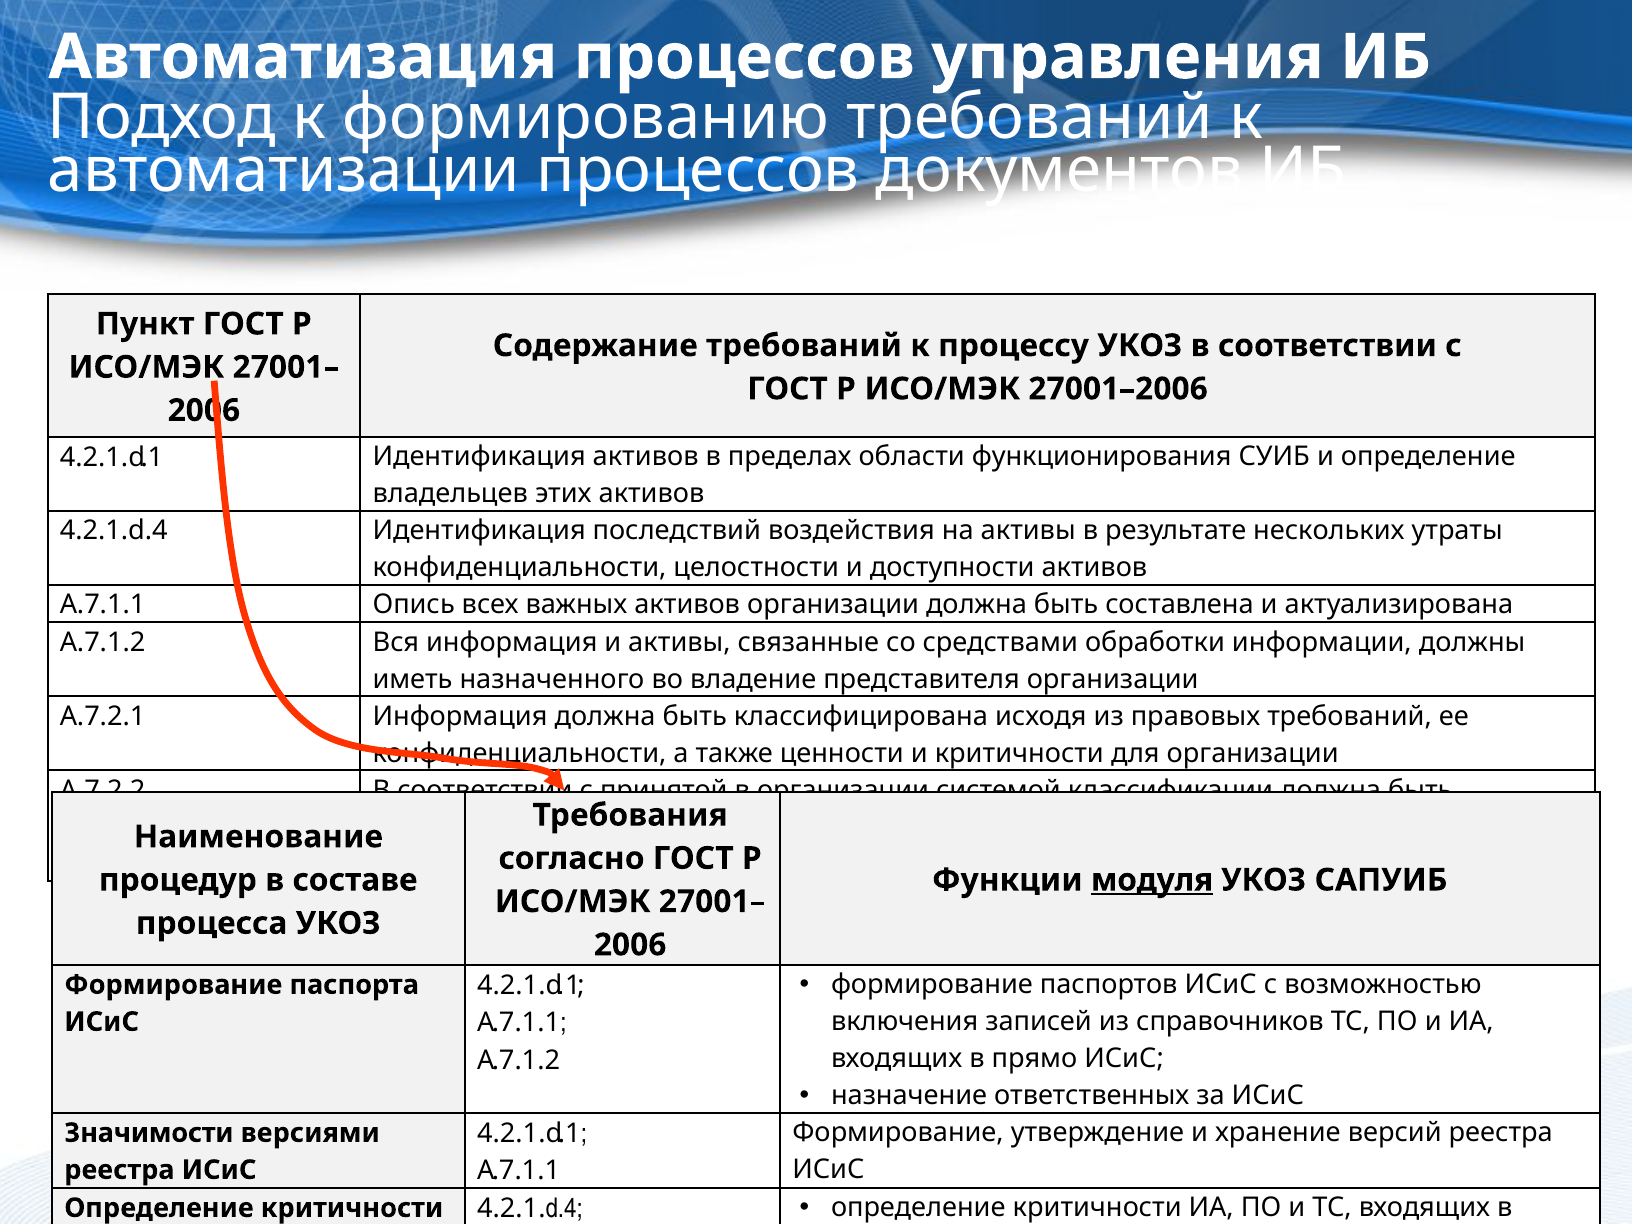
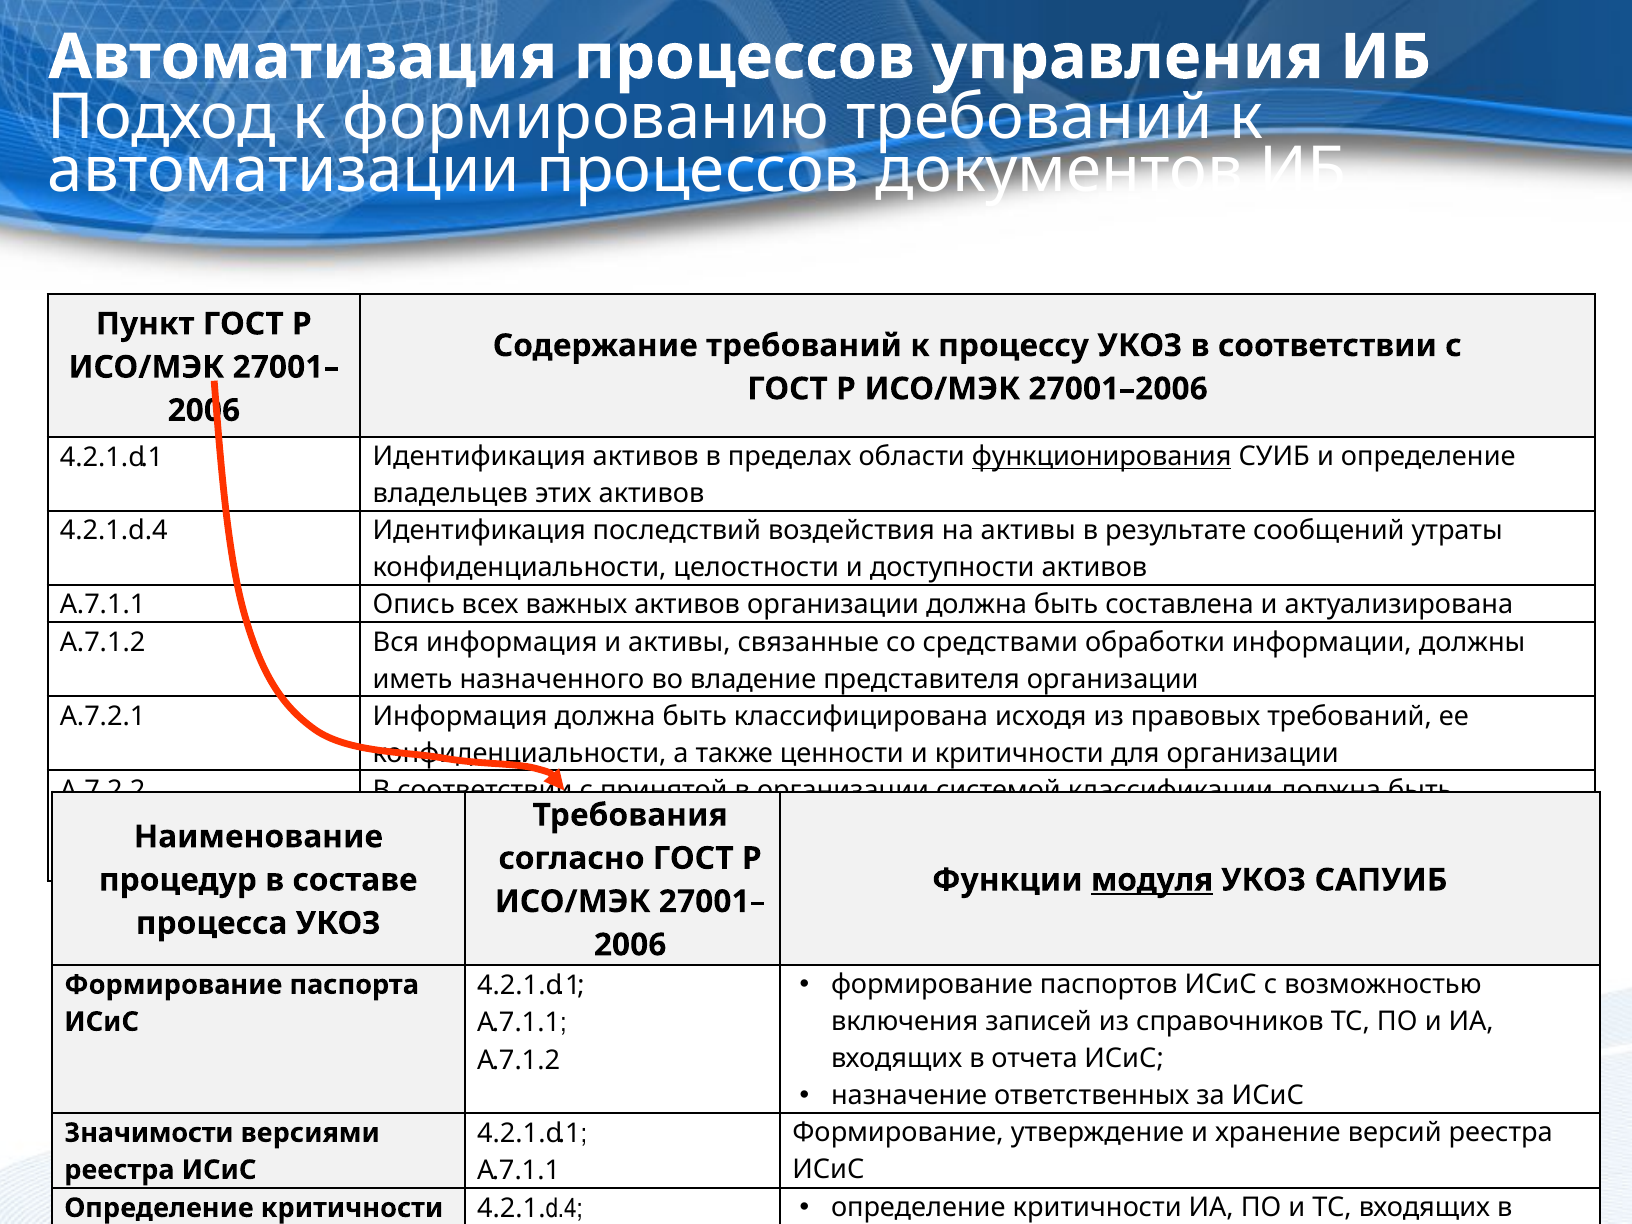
функционирования underline: none -> present
нескольких: нескольких -> сообщений
прямо: прямо -> отчета
